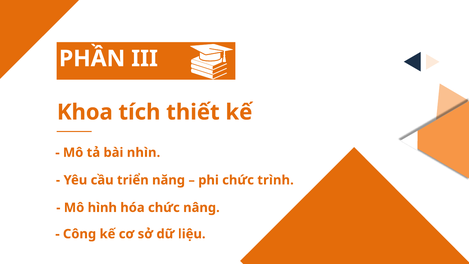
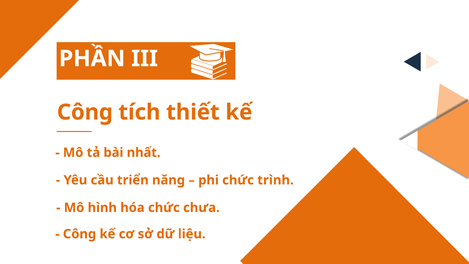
Khoa at (85, 112): Khoa -> Công
nhìn: nhìn -> nhất
nâng: nâng -> chưa
